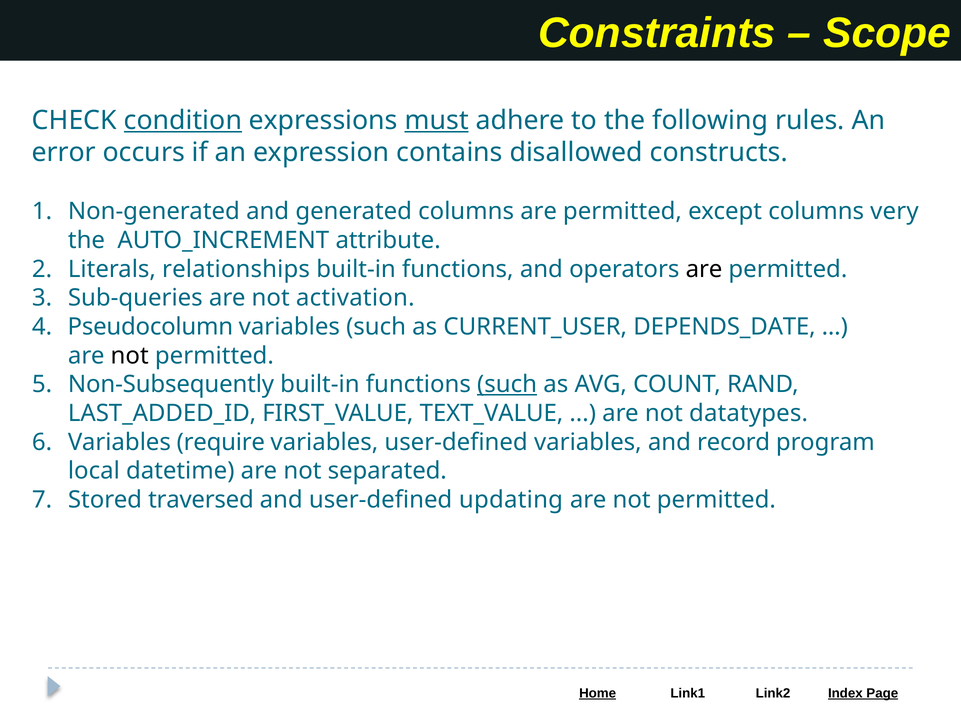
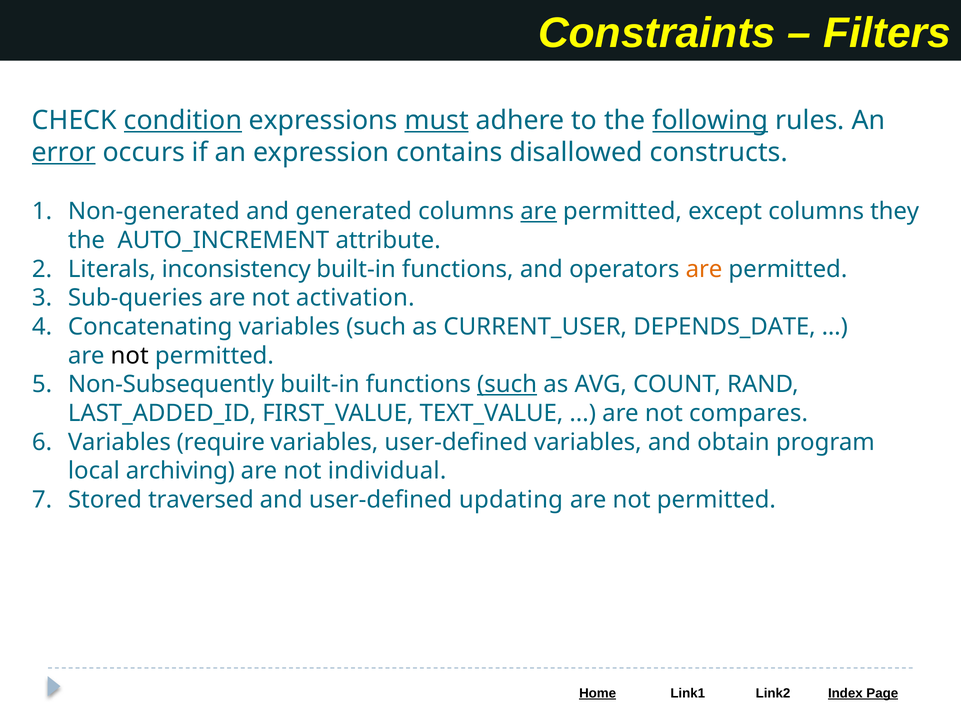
Scope: Scope -> Filters
following underline: none -> present
error underline: none -> present
are at (539, 211) underline: none -> present
very: very -> they
relationships: relationships -> inconsistency
are at (704, 269) colour: black -> orange
Pseudocolumn: Pseudocolumn -> Concatenating
datatypes: datatypes -> compares
record: record -> obtain
datetime: datetime -> archiving
separated: separated -> individual
